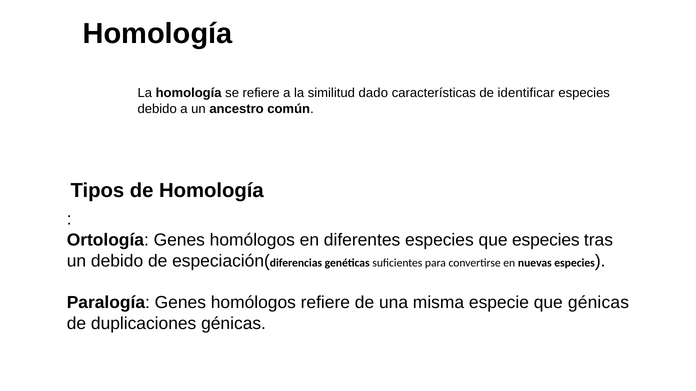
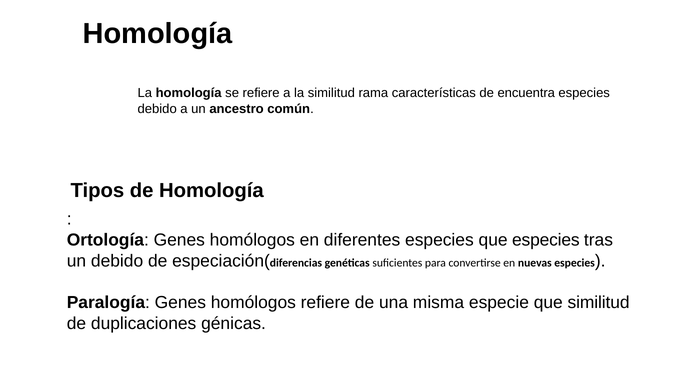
dado: dado -> rama
identificar: identificar -> encuentra
que génicas: génicas -> similitud
